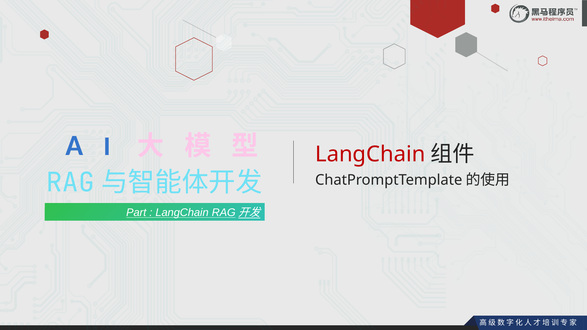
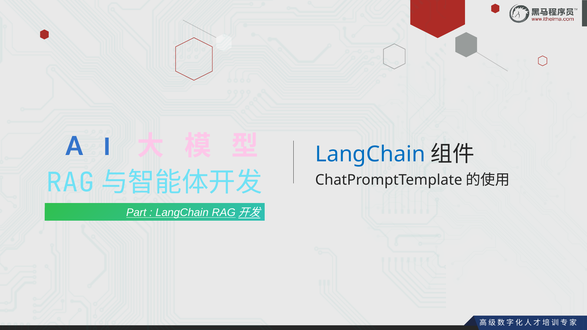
LangChain at (370, 154) colour: red -> blue
